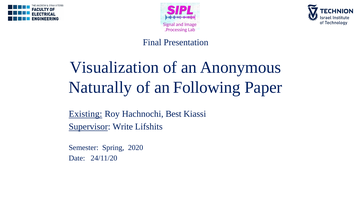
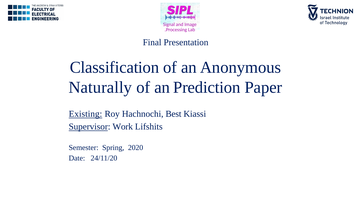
Visualization: Visualization -> Classification
Following: Following -> Prediction
Write: Write -> Work
